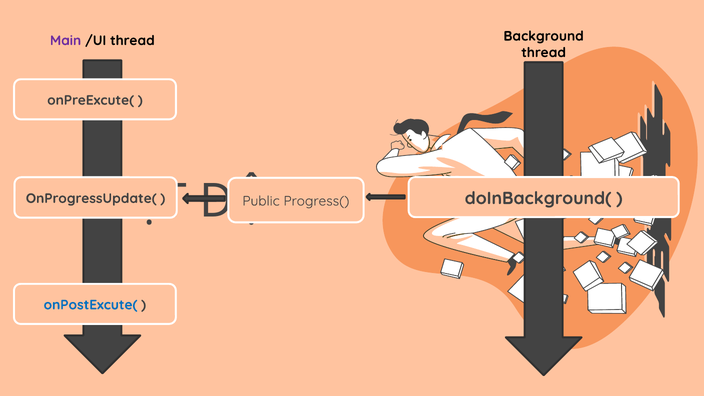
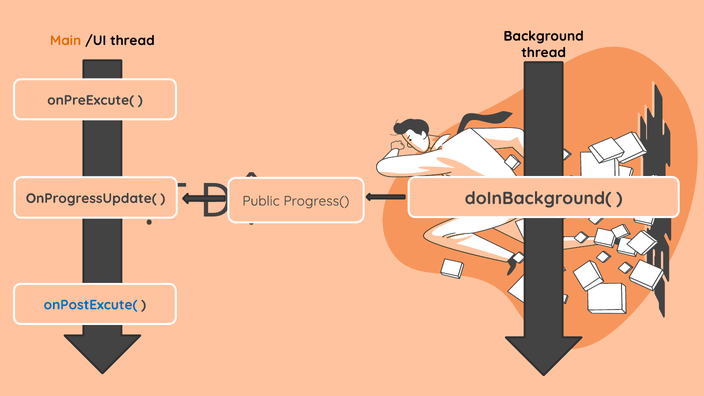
Main colour: purple -> orange
